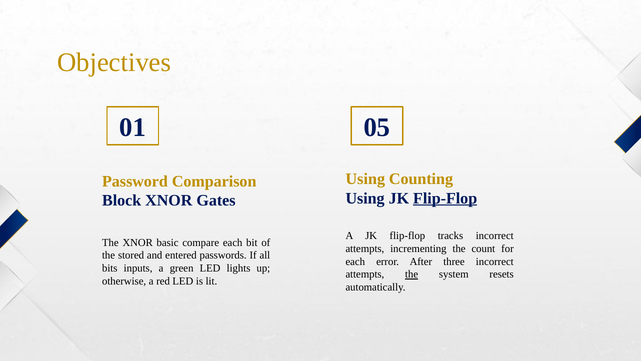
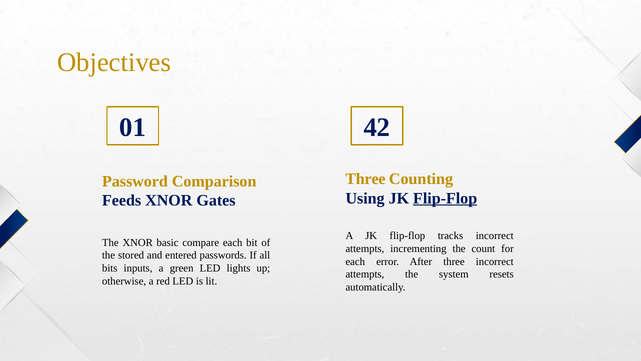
05: 05 -> 42
Using at (365, 179): Using -> Three
Block: Block -> Feeds
the at (412, 274) underline: present -> none
